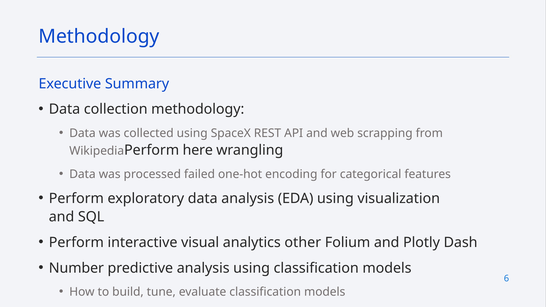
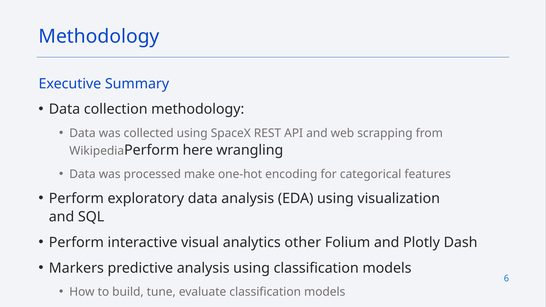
failed: failed -> make
Number: Number -> Markers
